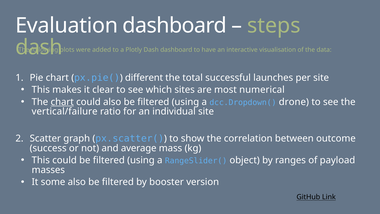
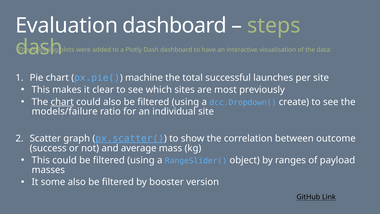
different: different -> machine
numerical: numerical -> previously
drone: drone -> create
vertical/failure: vertical/failure -> models/failure
px.scatter( underline: none -> present
